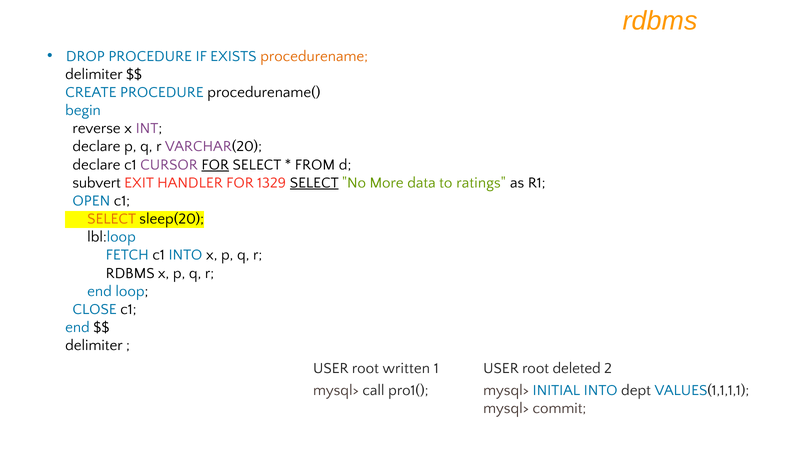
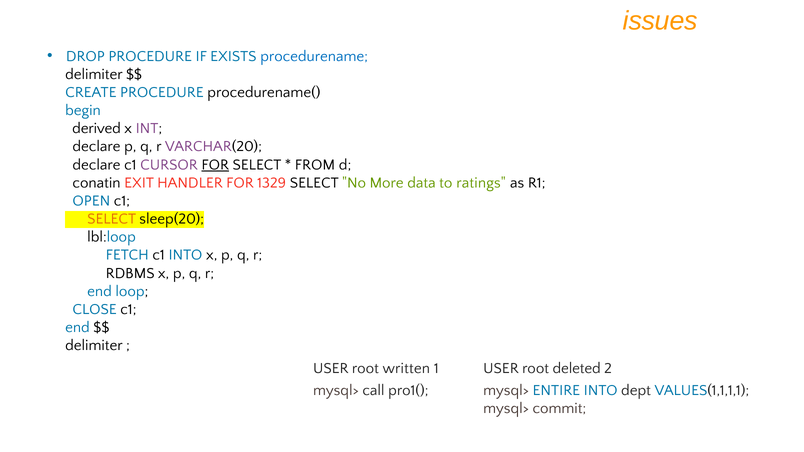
rdbms at (660, 21): rdbms -> issues
procedurename colour: orange -> blue
reverse: reverse -> derived
subvert: subvert -> conatin
SELECT at (314, 183) underline: present -> none
INITIAL: INITIAL -> ENTIRE
